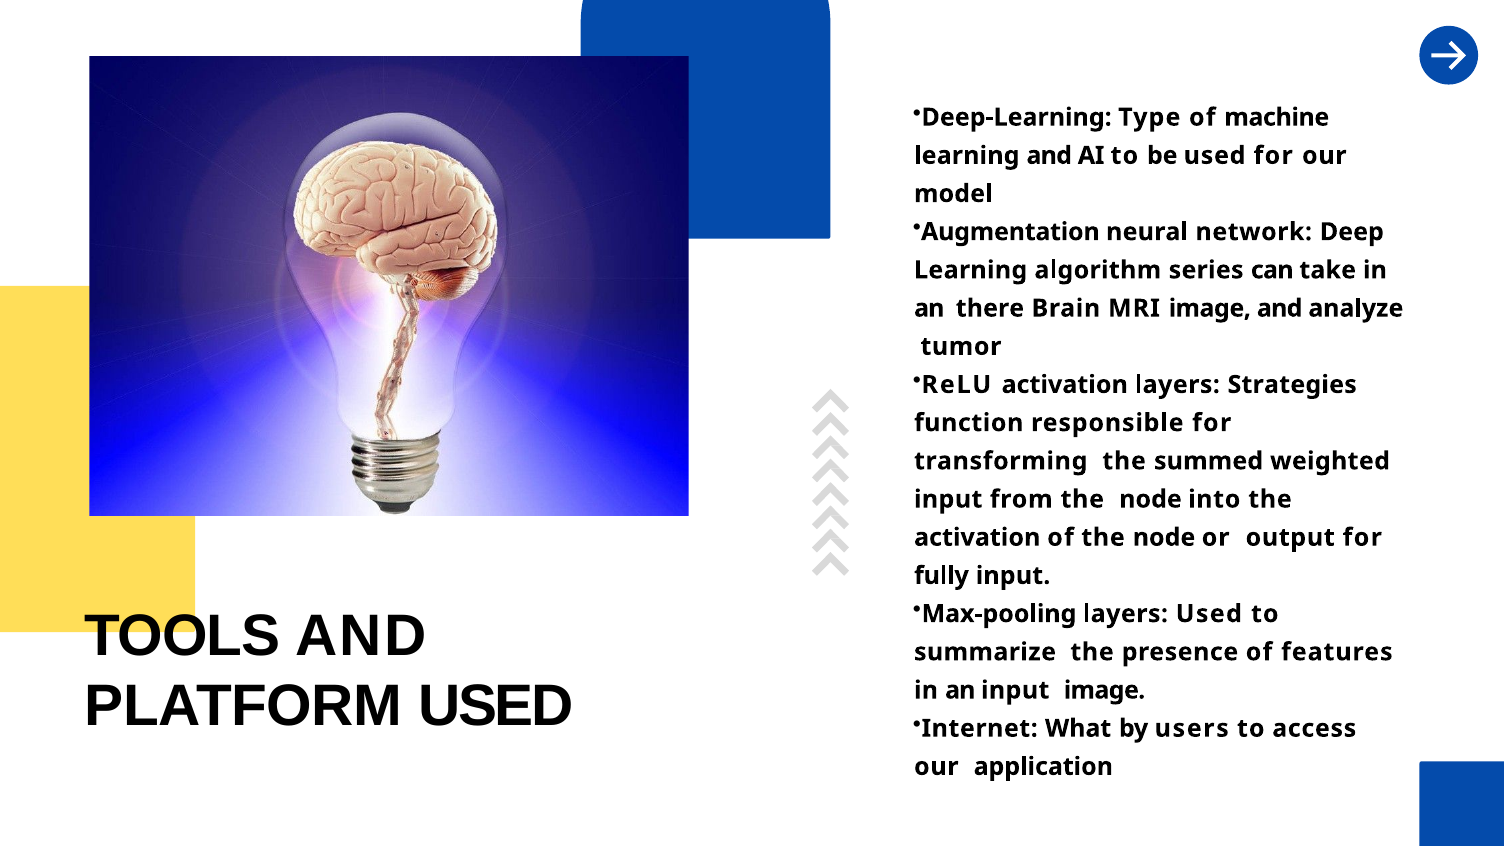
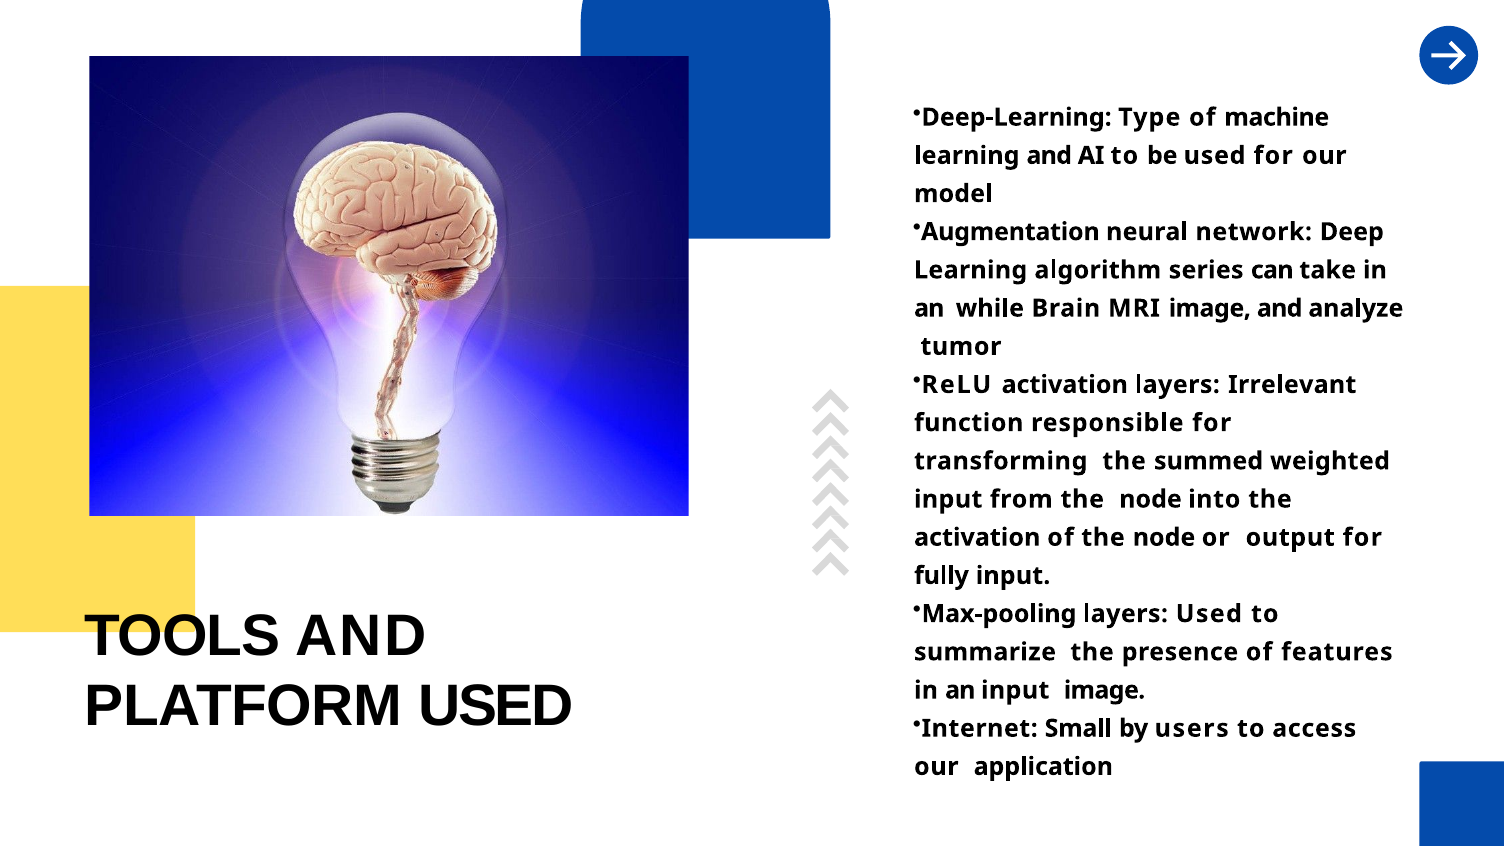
there: there -> while
Strategies: Strategies -> Irrelevant
What: What -> Small
